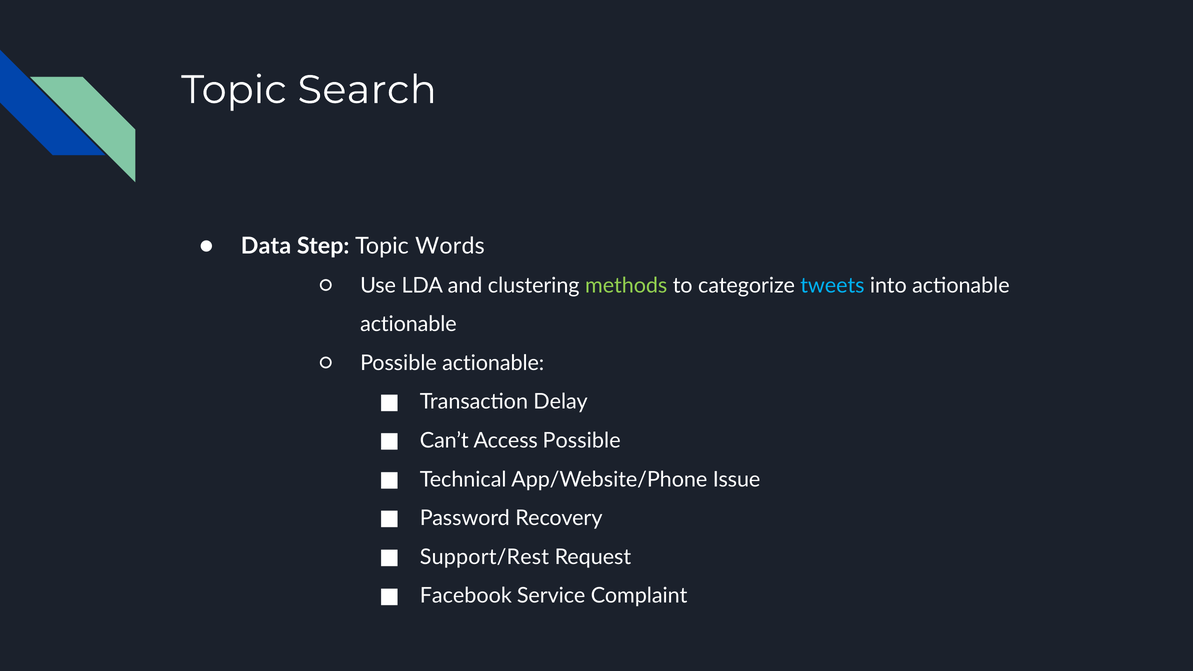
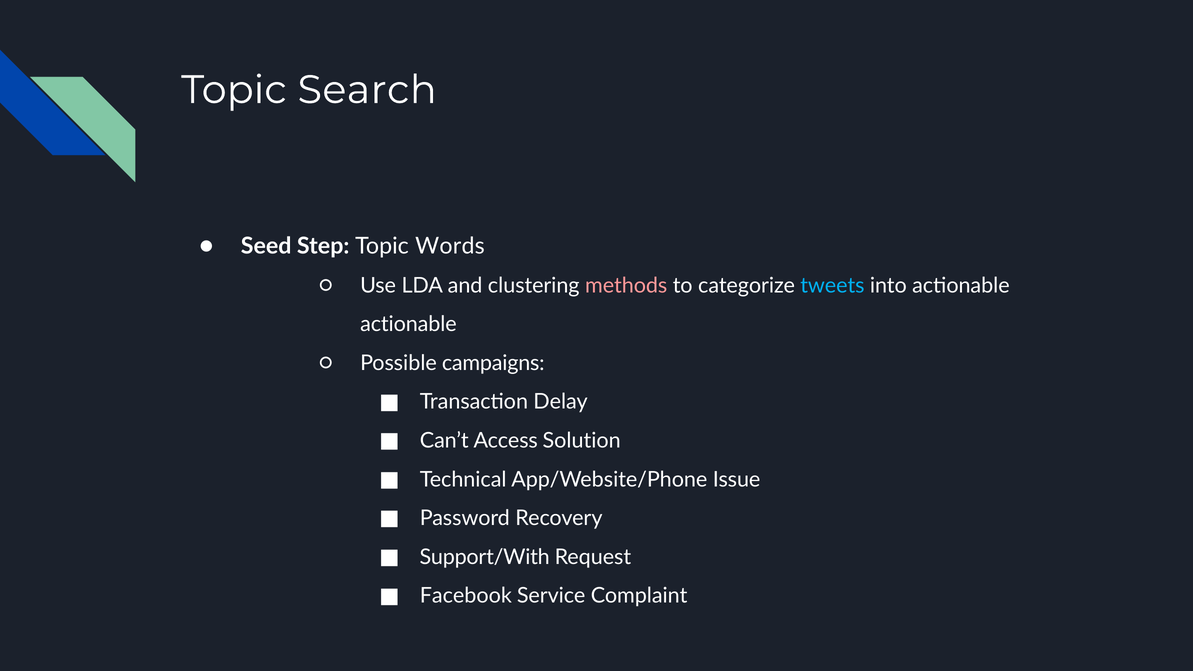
Data: Data -> Seed
methods colour: light green -> pink
Possible actionable: actionable -> campaigns
Access Possible: Possible -> Solution
Support/Rest: Support/Rest -> Support/With
